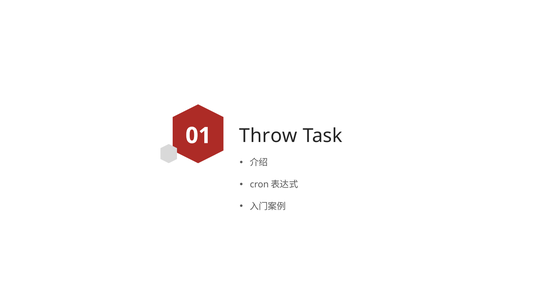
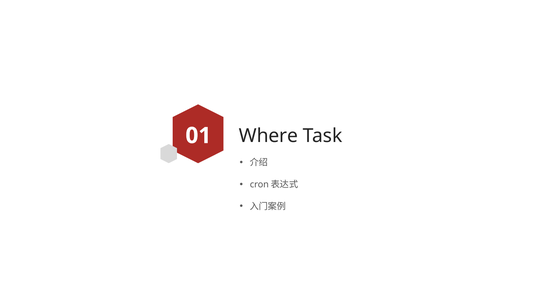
Throw: Throw -> Where
